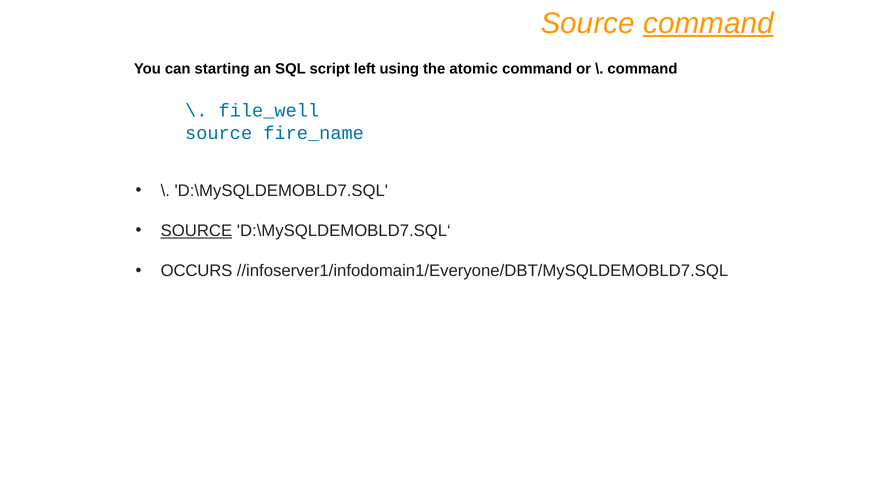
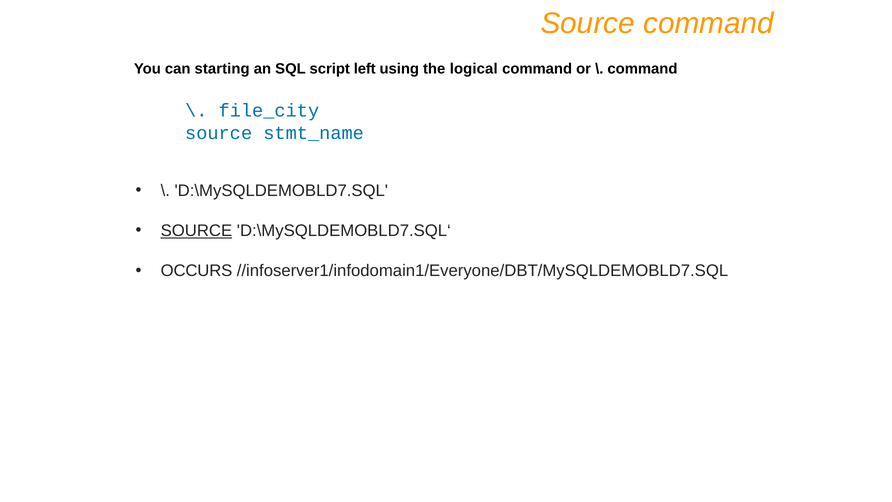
command at (708, 23) underline: present -> none
atomic: atomic -> logical
file_well: file_well -> file_city
fire_name: fire_name -> stmt_name
